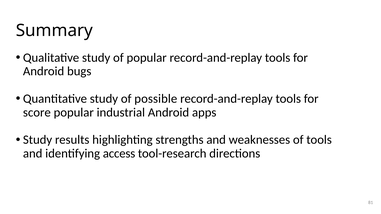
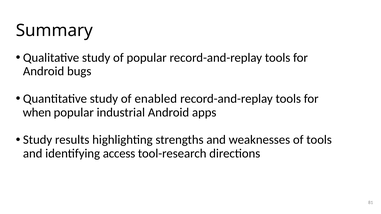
possible: possible -> enabled
score: score -> when
